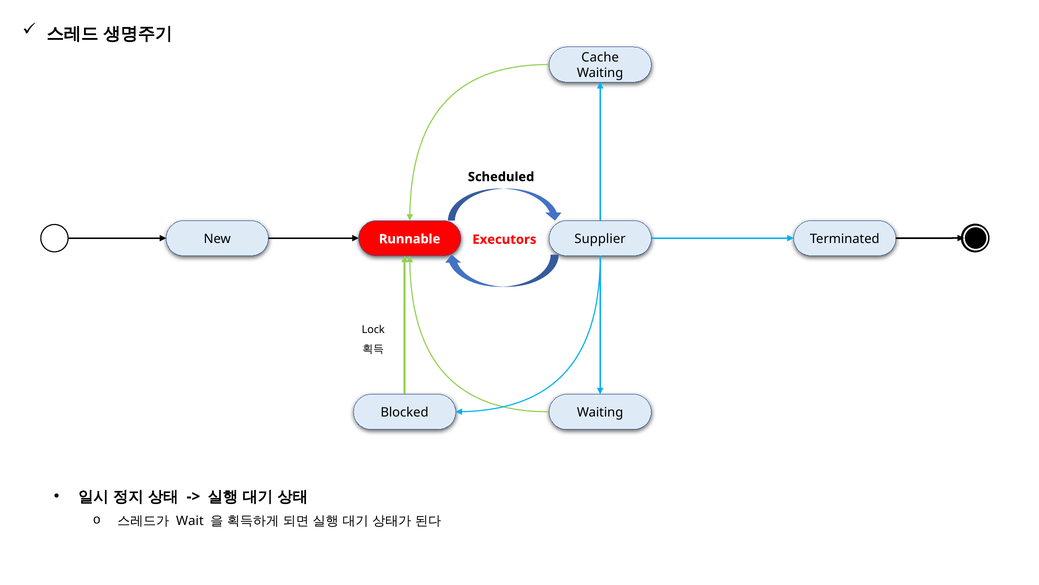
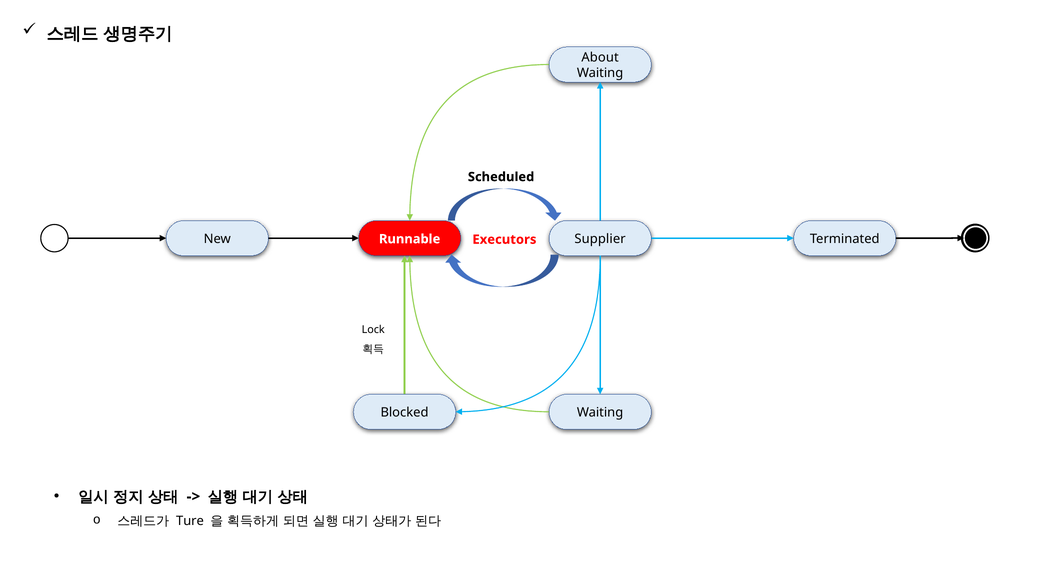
Cache: Cache -> About
Wait: Wait -> Ture
